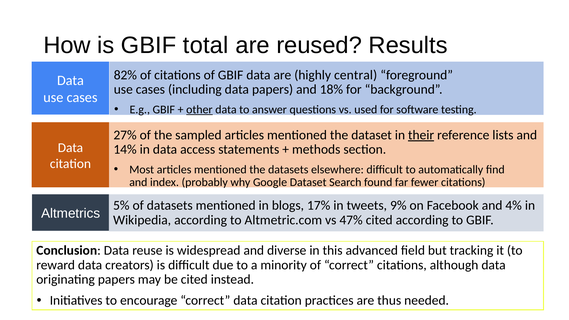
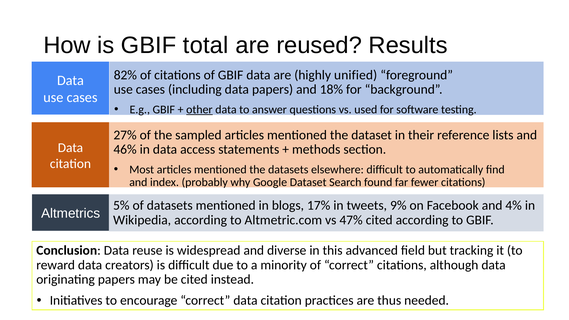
central: central -> unified
their underline: present -> none
14%: 14% -> 46%
